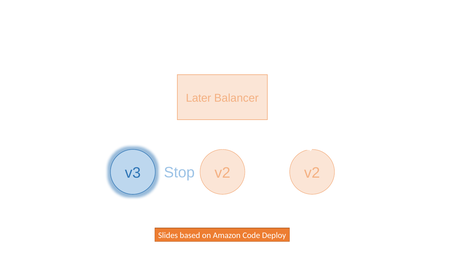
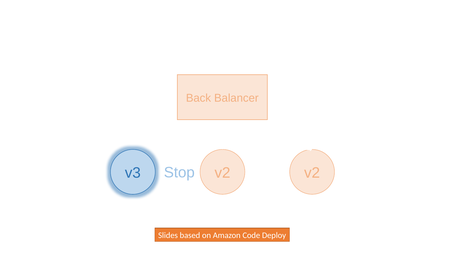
Later: Later -> Back
